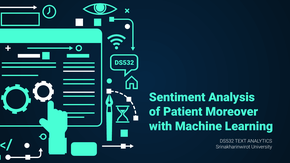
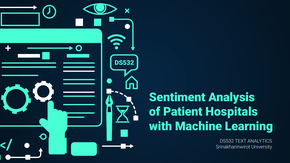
Moreover: Moreover -> Hospitals
